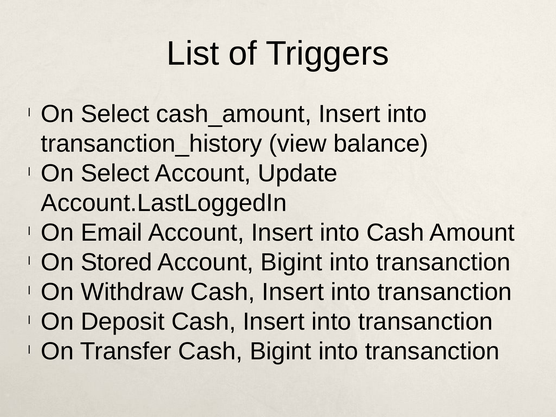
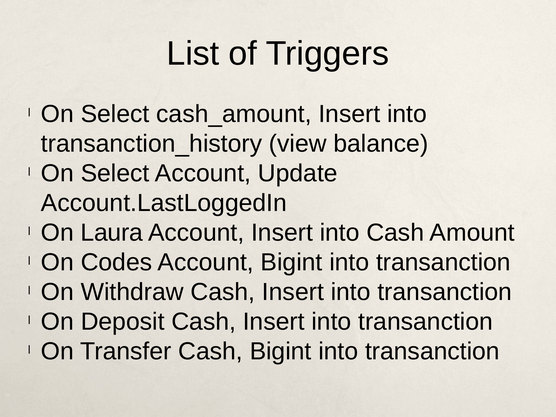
Email: Email -> Laura
Stored: Stored -> Codes
